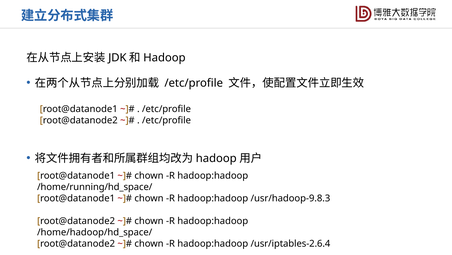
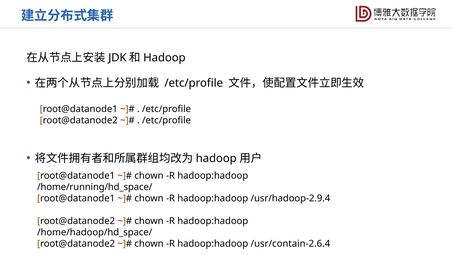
/usr/hadoop-9.8.3: /usr/hadoop-9.8.3 -> /usr/hadoop-2.9.4
/usr/iptables-2.6.4: /usr/iptables-2.6.4 -> /usr/contain-2.6.4
